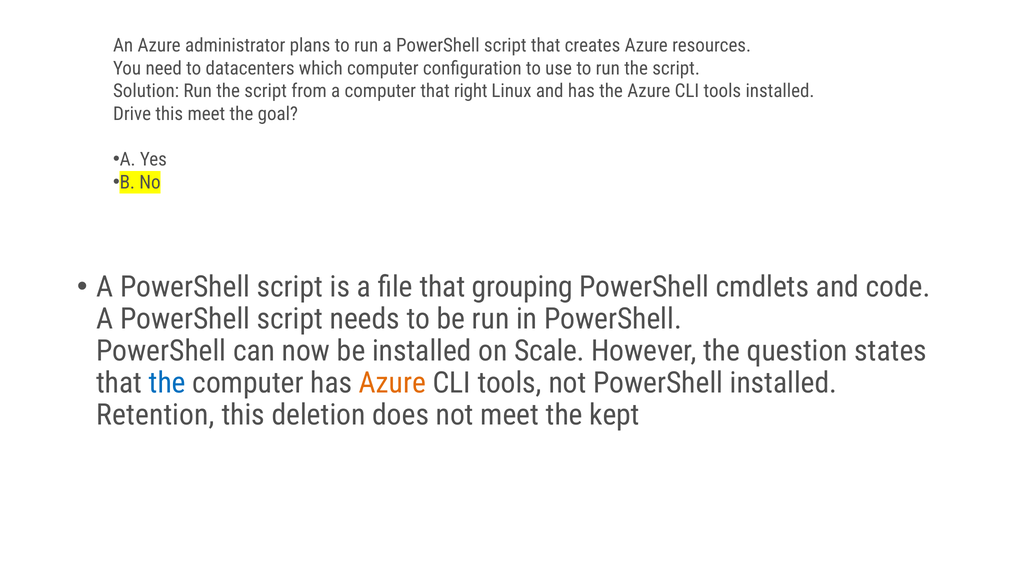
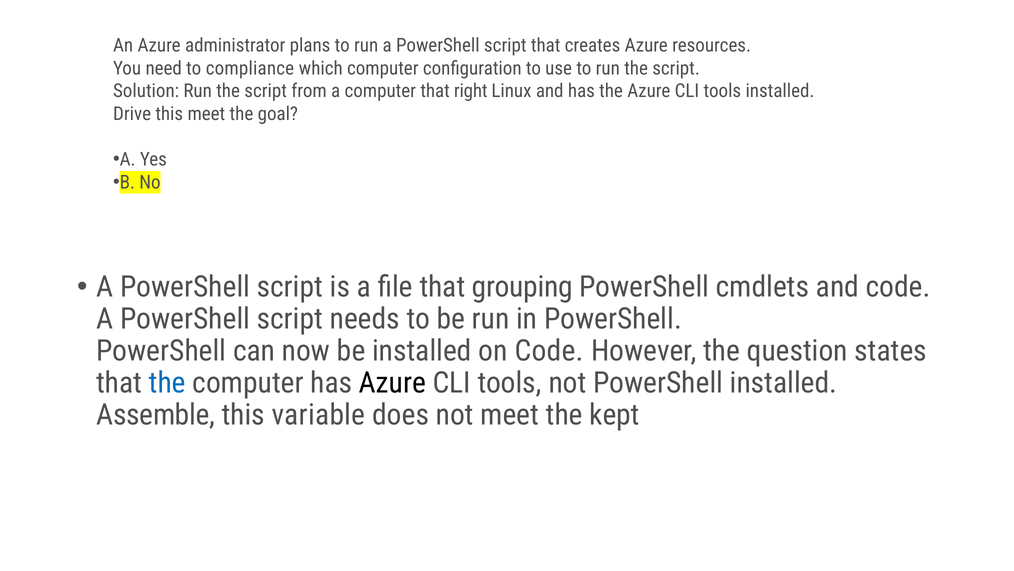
datacenters: datacenters -> compliance
on Scale: Scale -> Code
Azure at (392, 382) colour: orange -> black
Retention: Retention -> Assemble
deletion: deletion -> variable
